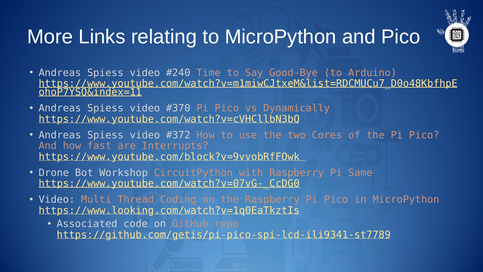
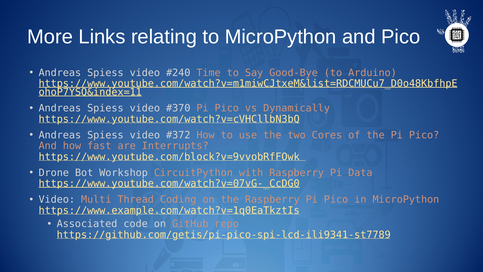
Same: Same -> Data
https://www.looking.com/watch?v=1q0EaTkztIs: https://www.looking.com/watch?v=1q0EaTkztIs -> https://www.example.com/watch?v=1q0EaTkztIs
